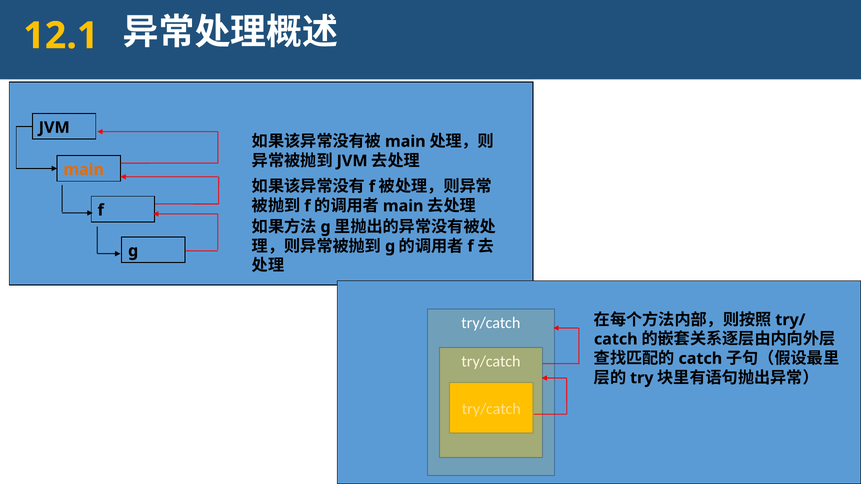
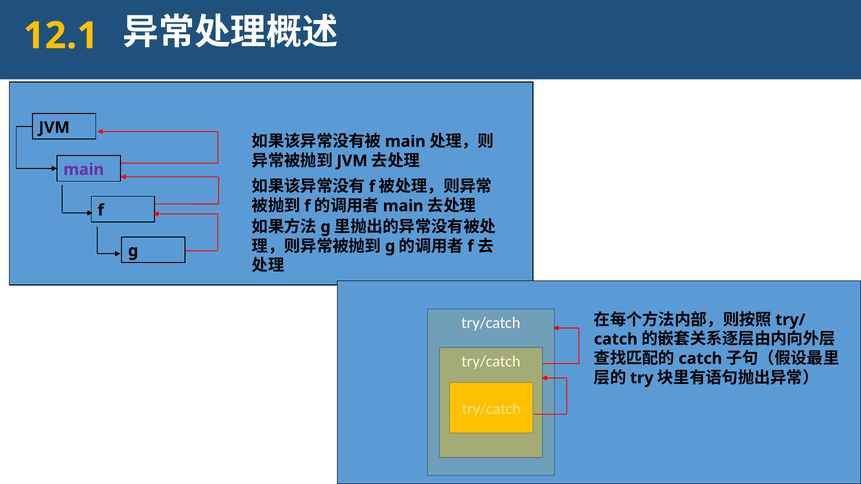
main at (84, 170) colour: orange -> purple
